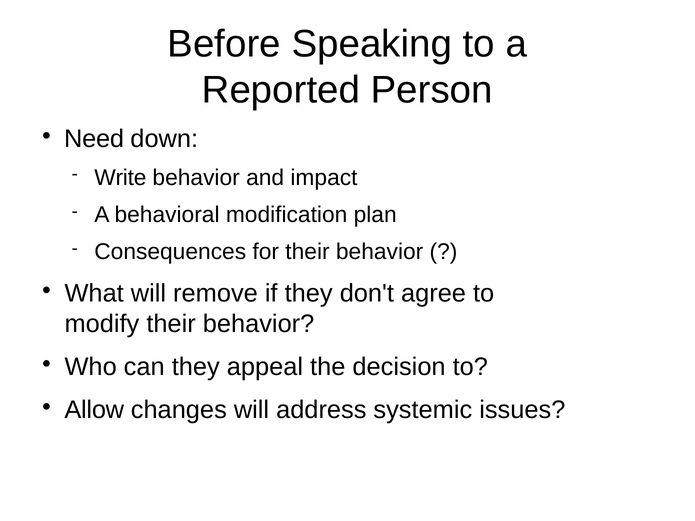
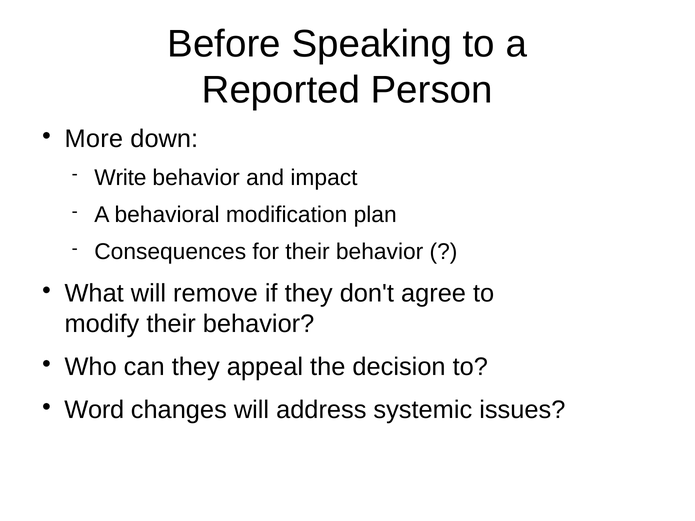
Need: Need -> More
Allow: Allow -> Word
